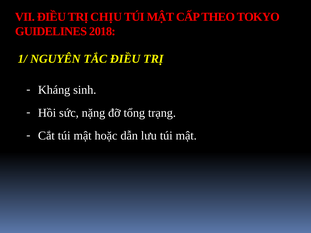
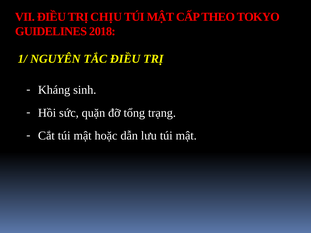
nặng: nặng -> quặn
